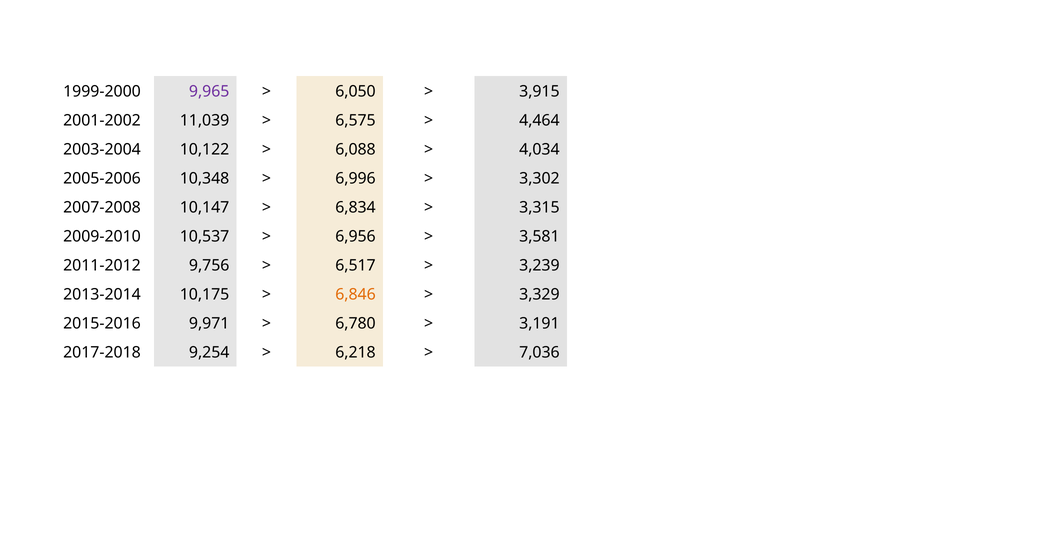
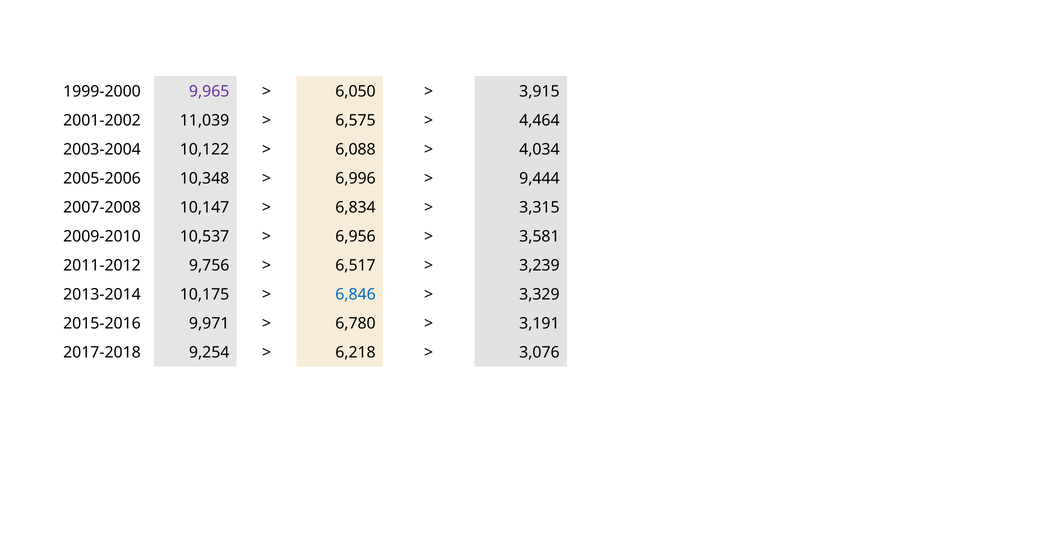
3,302: 3,302 -> 9,444
6,846 colour: orange -> blue
7,036: 7,036 -> 3,076
